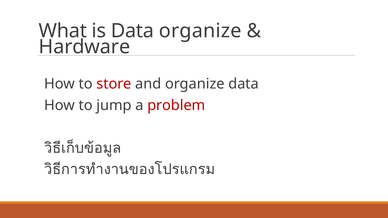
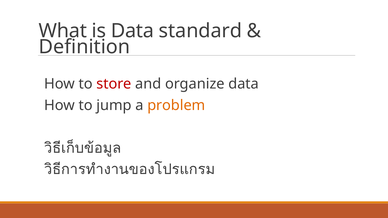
Data organize: organize -> standard
Hardware: Hardware -> Definition
problem colour: red -> orange
